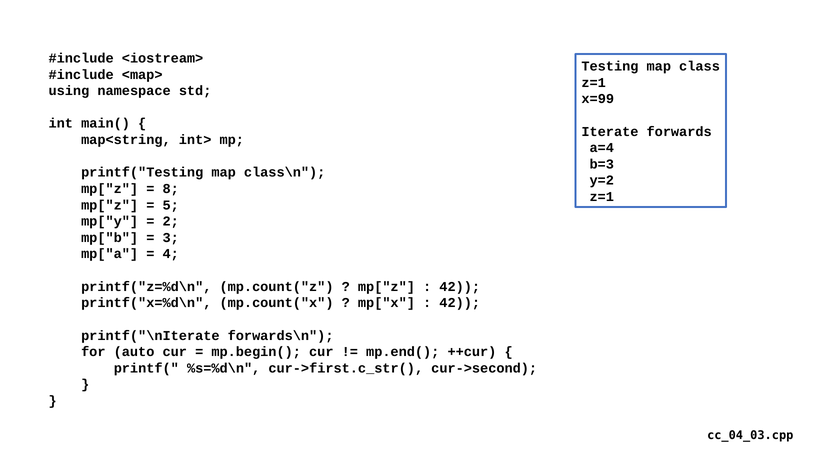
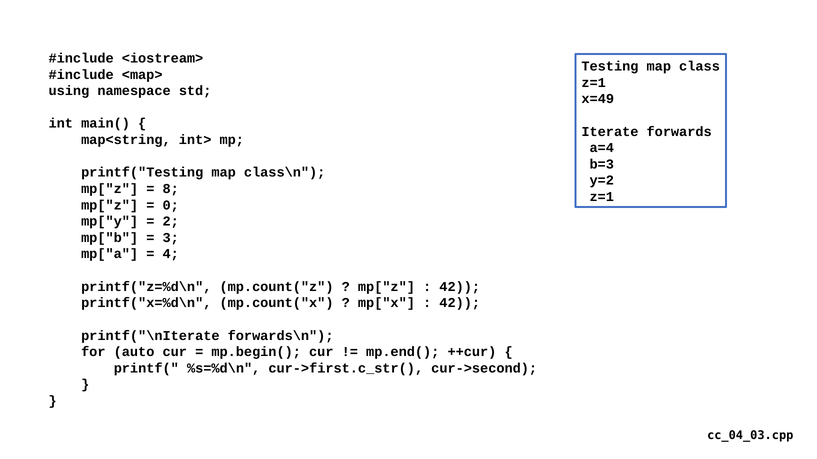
x=99: x=99 -> x=49
5: 5 -> 0
